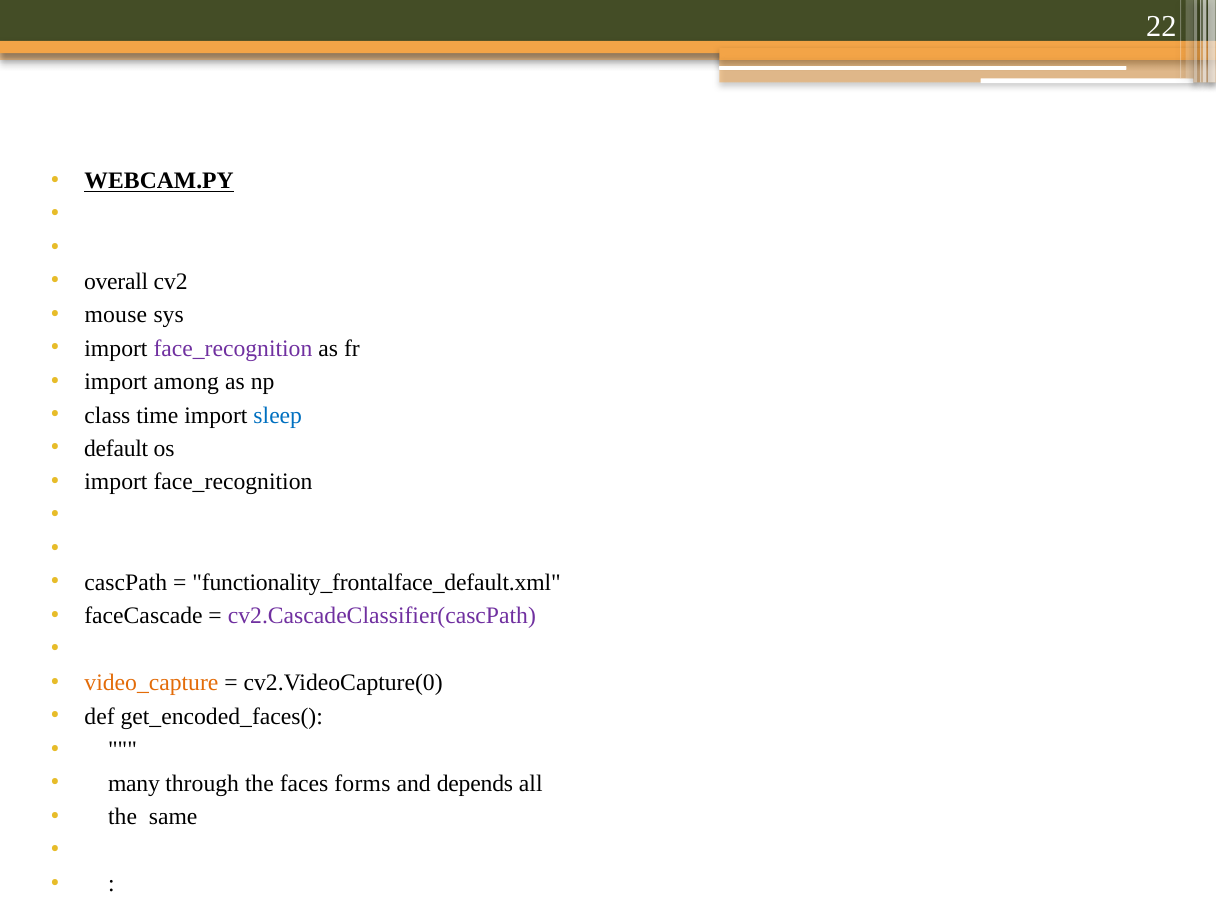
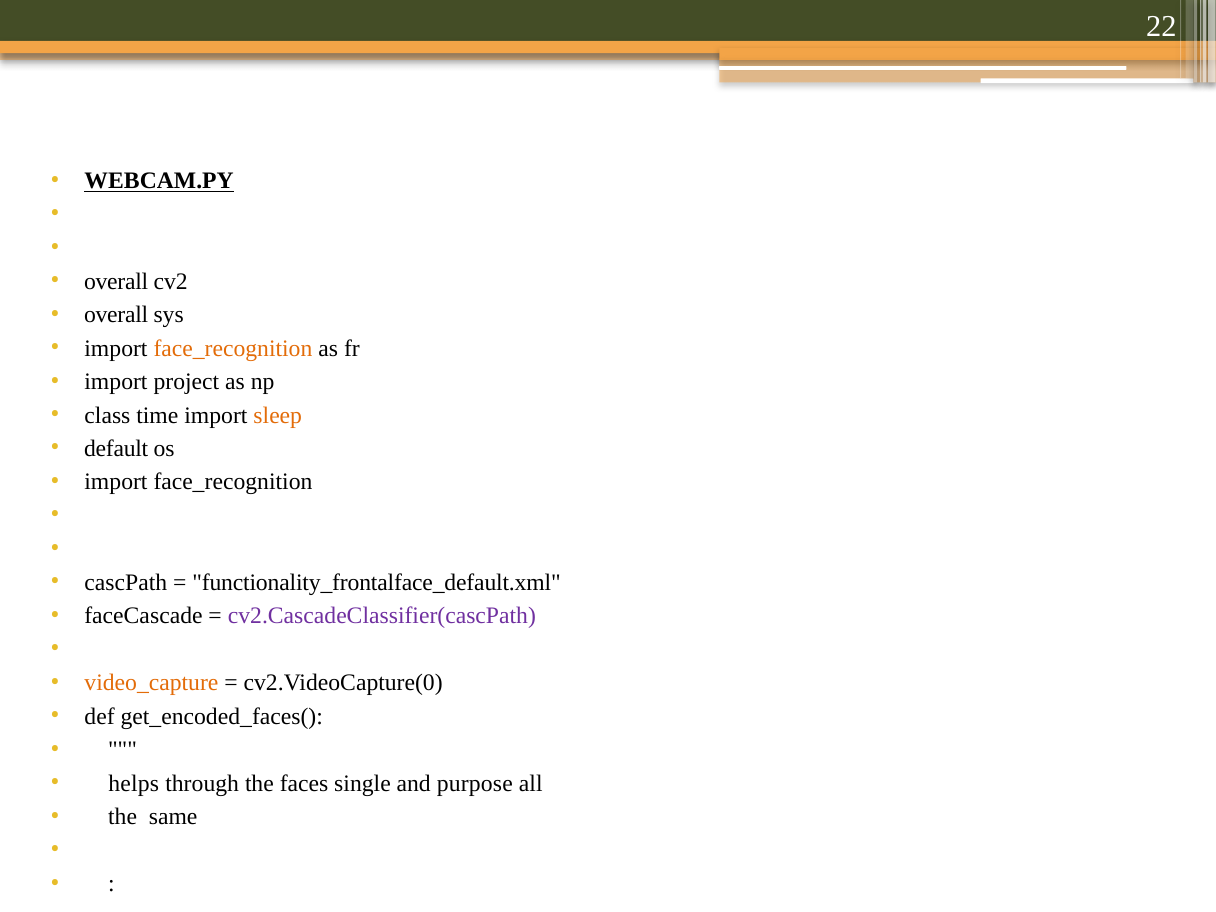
mouse at (116, 315): mouse -> overall
face_recognition at (233, 348) colour: purple -> orange
among: among -> project
sleep colour: blue -> orange
many: many -> helps
forms: forms -> single
depends: depends -> purpose
